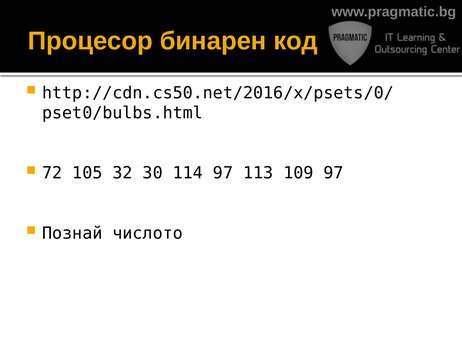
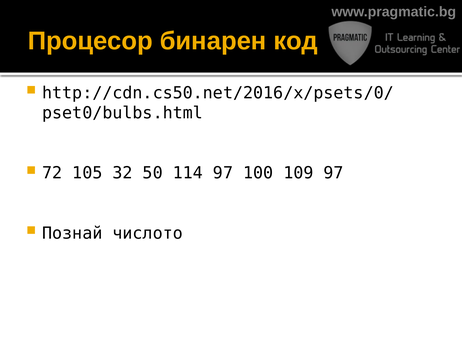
30: 30 -> 50
113: 113 -> 100
